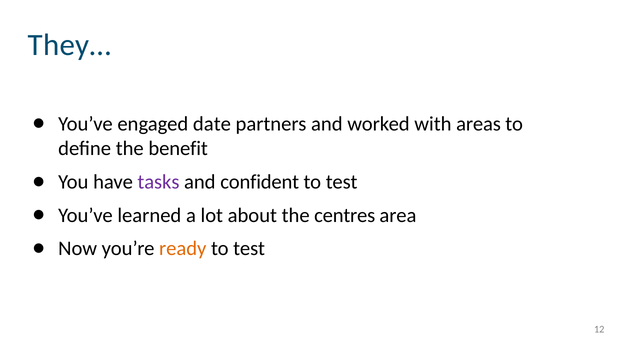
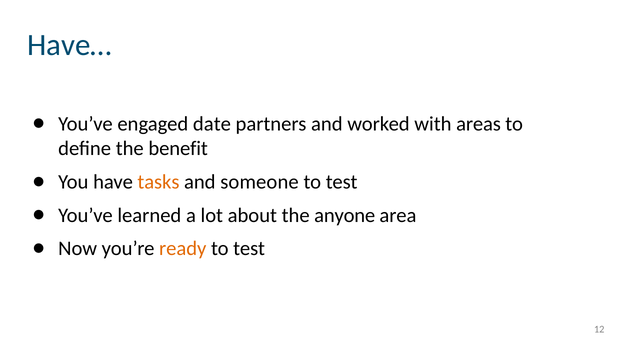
They…: They… -> Have…
tasks colour: purple -> orange
confident: confident -> someone
centres: centres -> anyone
